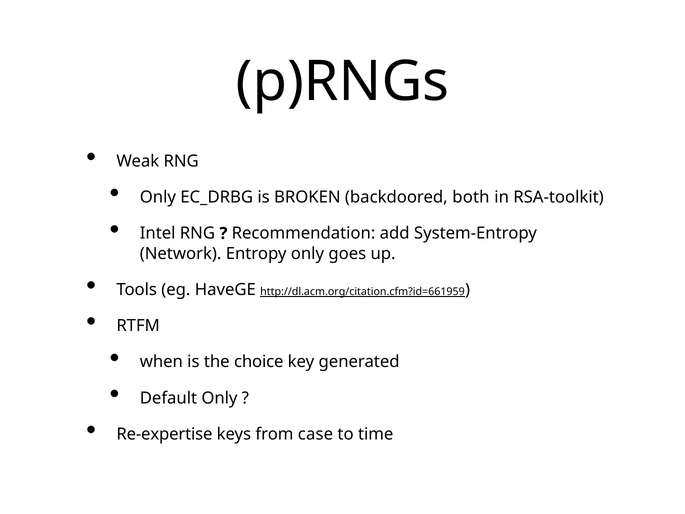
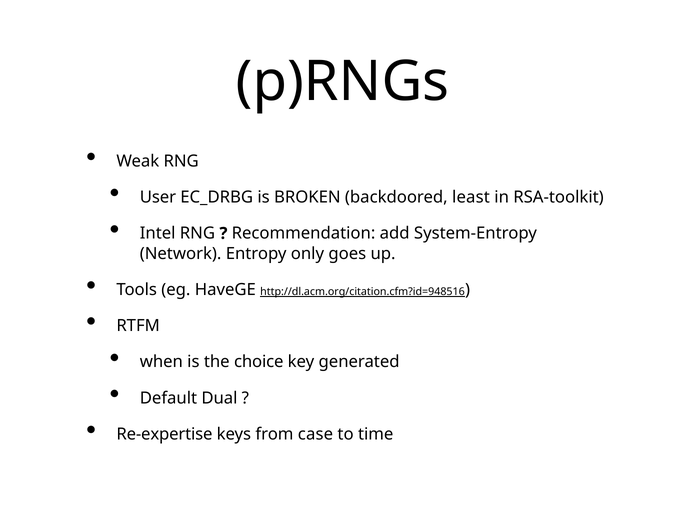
Only at (158, 197): Only -> User
both: both -> least
http://dl.acm.org/citation.cfm?id=661959: http://dl.acm.org/citation.cfm?id=661959 -> http://dl.acm.org/citation.cfm?id=948516
Default Only: Only -> Dual
